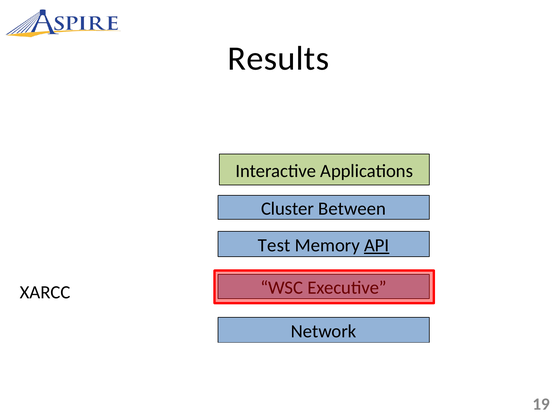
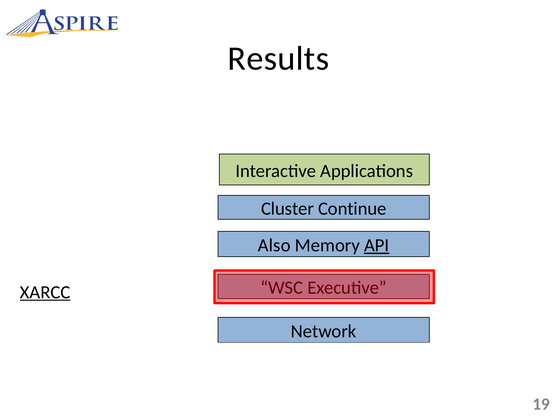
Between: Between -> Continue
Test: Test -> Also
XARCC underline: none -> present
